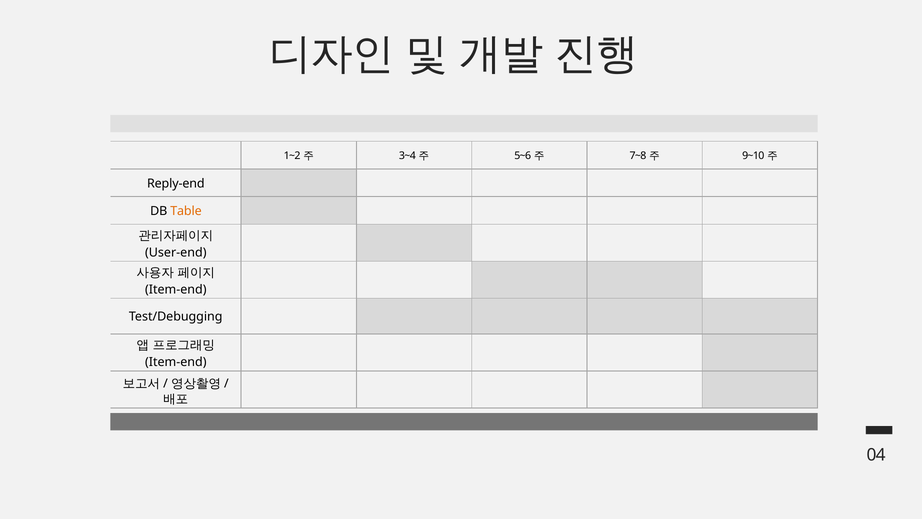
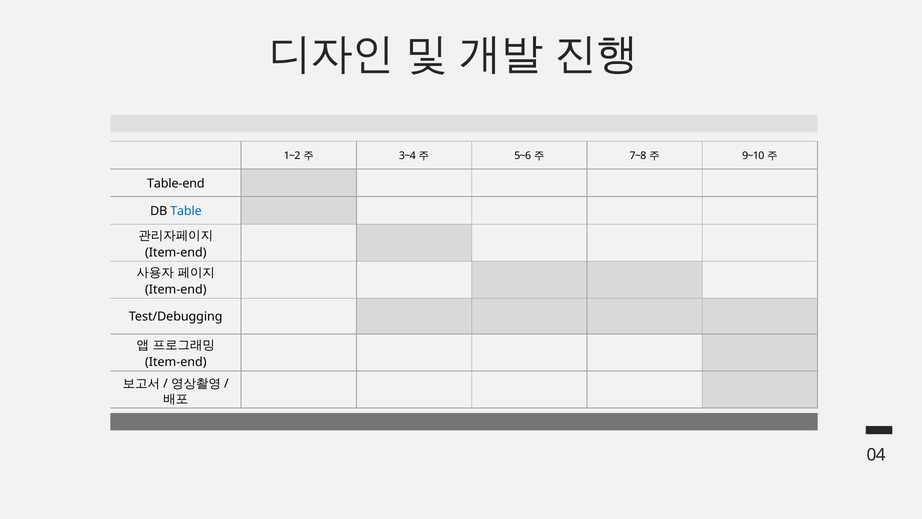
Reply-end: Reply-end -> Table-end
Table colour: orange -> blue
User-end at (176, 252): User-end -> Item-end
